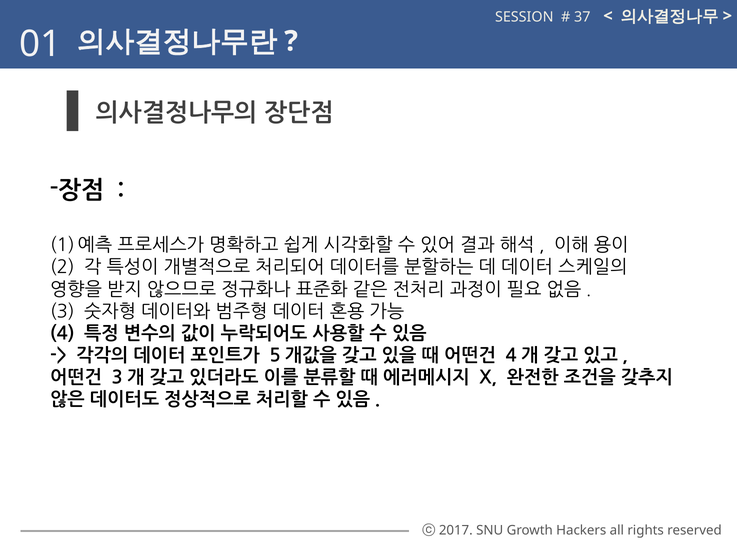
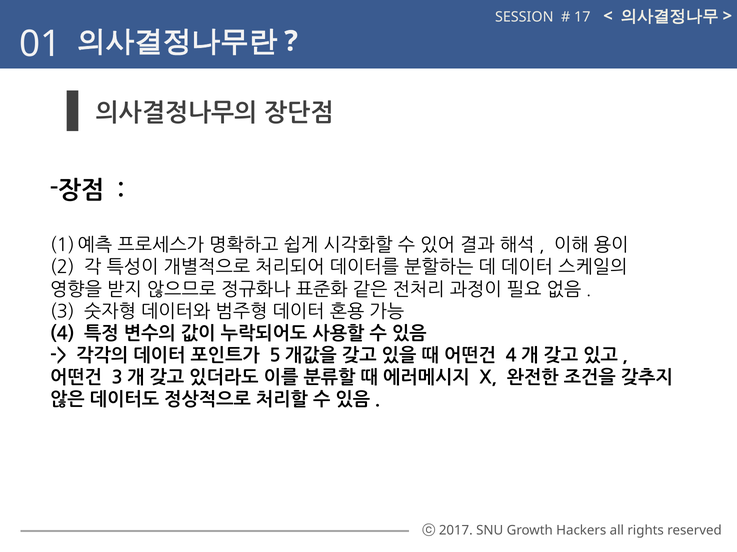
37: 37 -> 17
